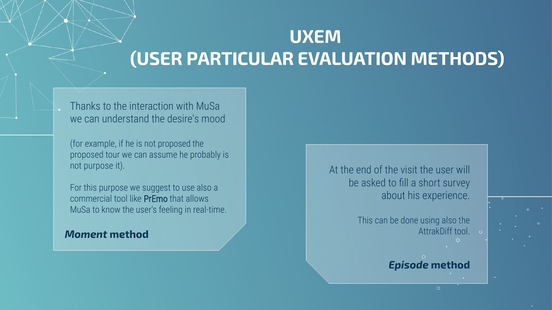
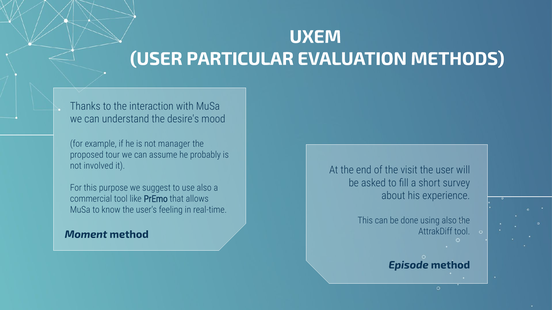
not proposed: proposed -> manager
not purpose: purpose -> involved
